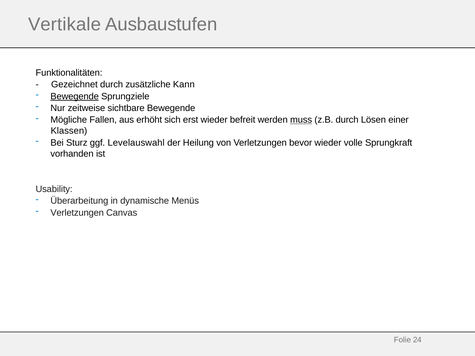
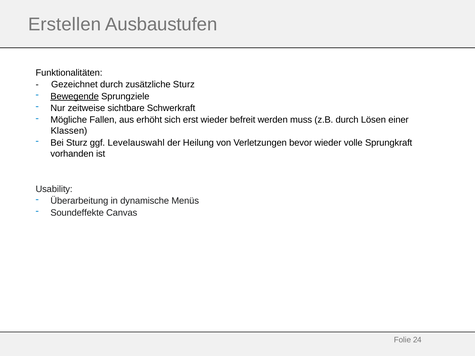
Vertikale: Vertikale -> Erstellen
zusätzliche Kann: Kann -> Sturz
sichtbare Bewegende: Bewegende -> Schwerkraft
muss underline: present -> none
Verletzungen at (77, 213): Verletzungen -> Soundeffekte
